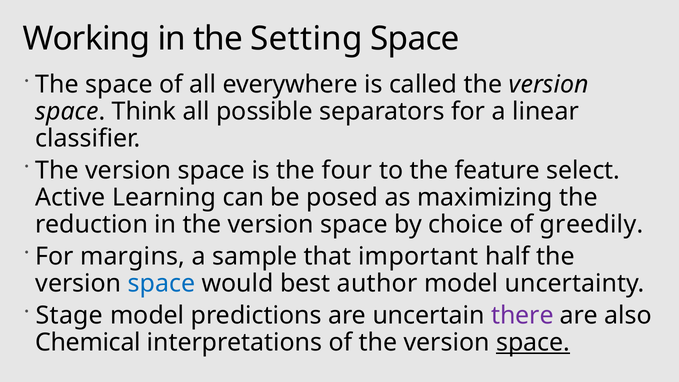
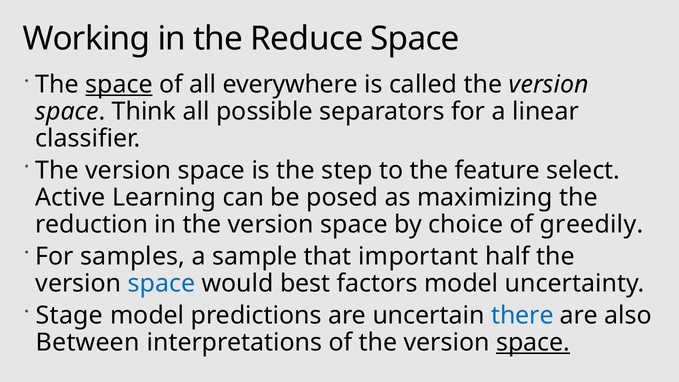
Setting: Setting -> Reduce
space at (119, 85) underline: none -> present
four: four -> step
margins: margins -> samples
author: author -> factors
there colour: purple -> blue
Chemical: Chemical -> Between
